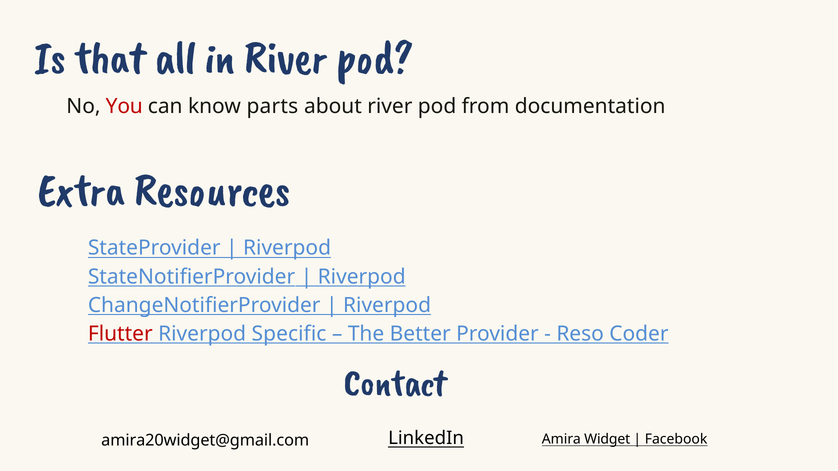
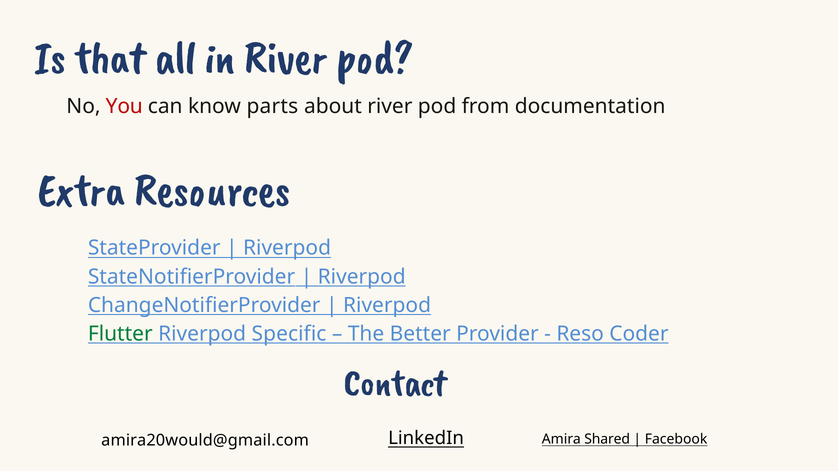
Flutter colour: red -> green
amira20widget@gmail.com: amira20widget@gmail.com -> amira20would@gmail.com
Widget: Widget -> Shared
